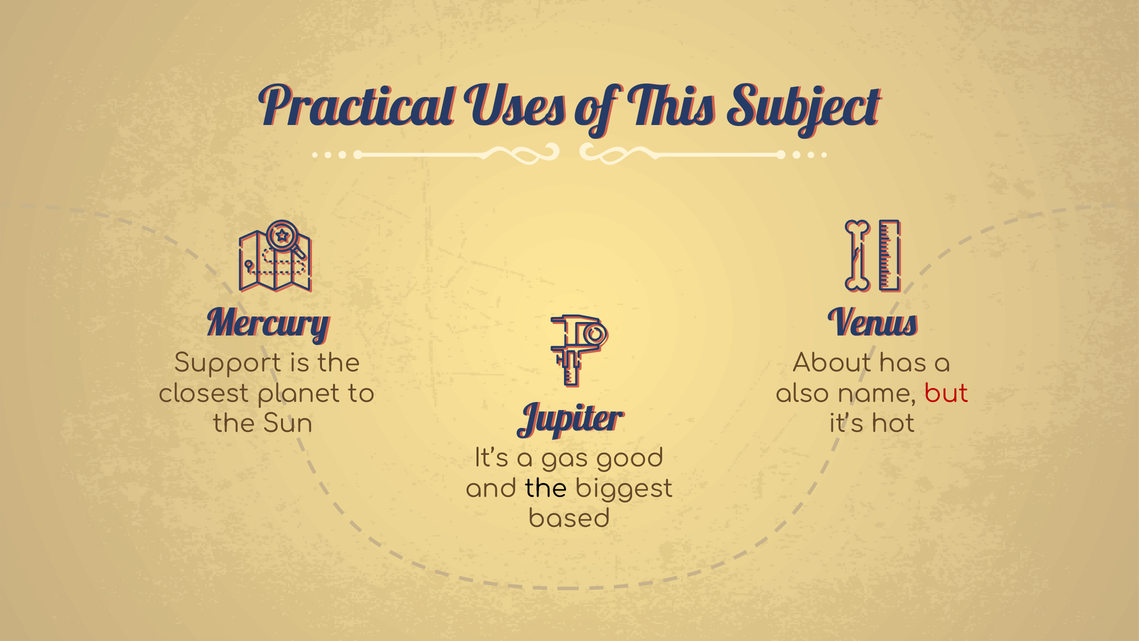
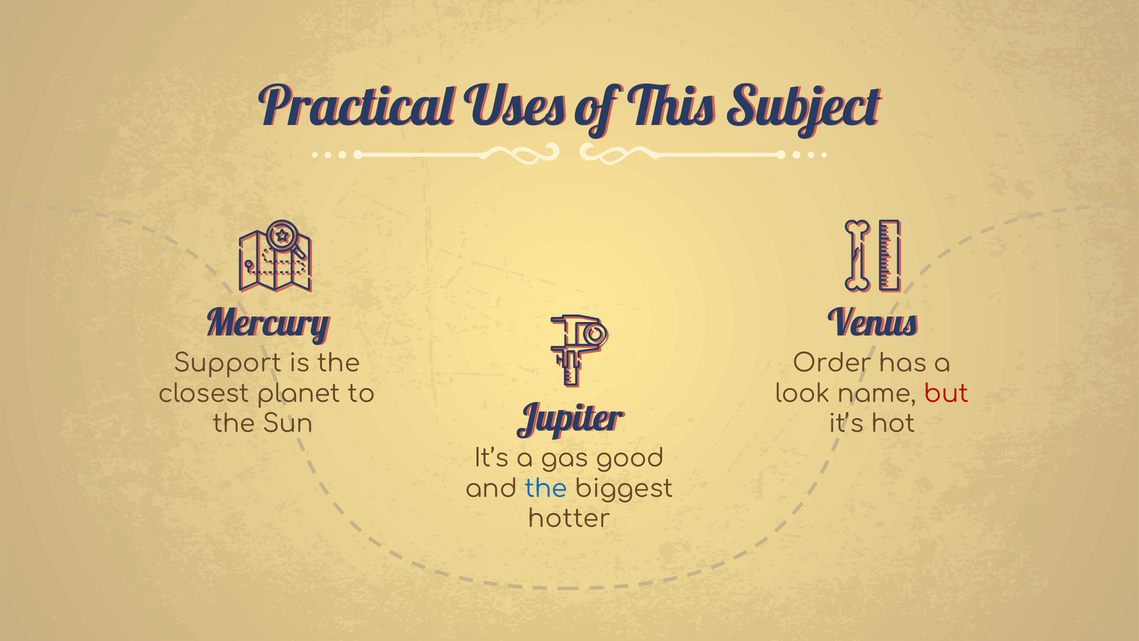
About: About -> Order
also: also -> look
the at (546, 488) colour: black -> blue
based: based -> hotter
